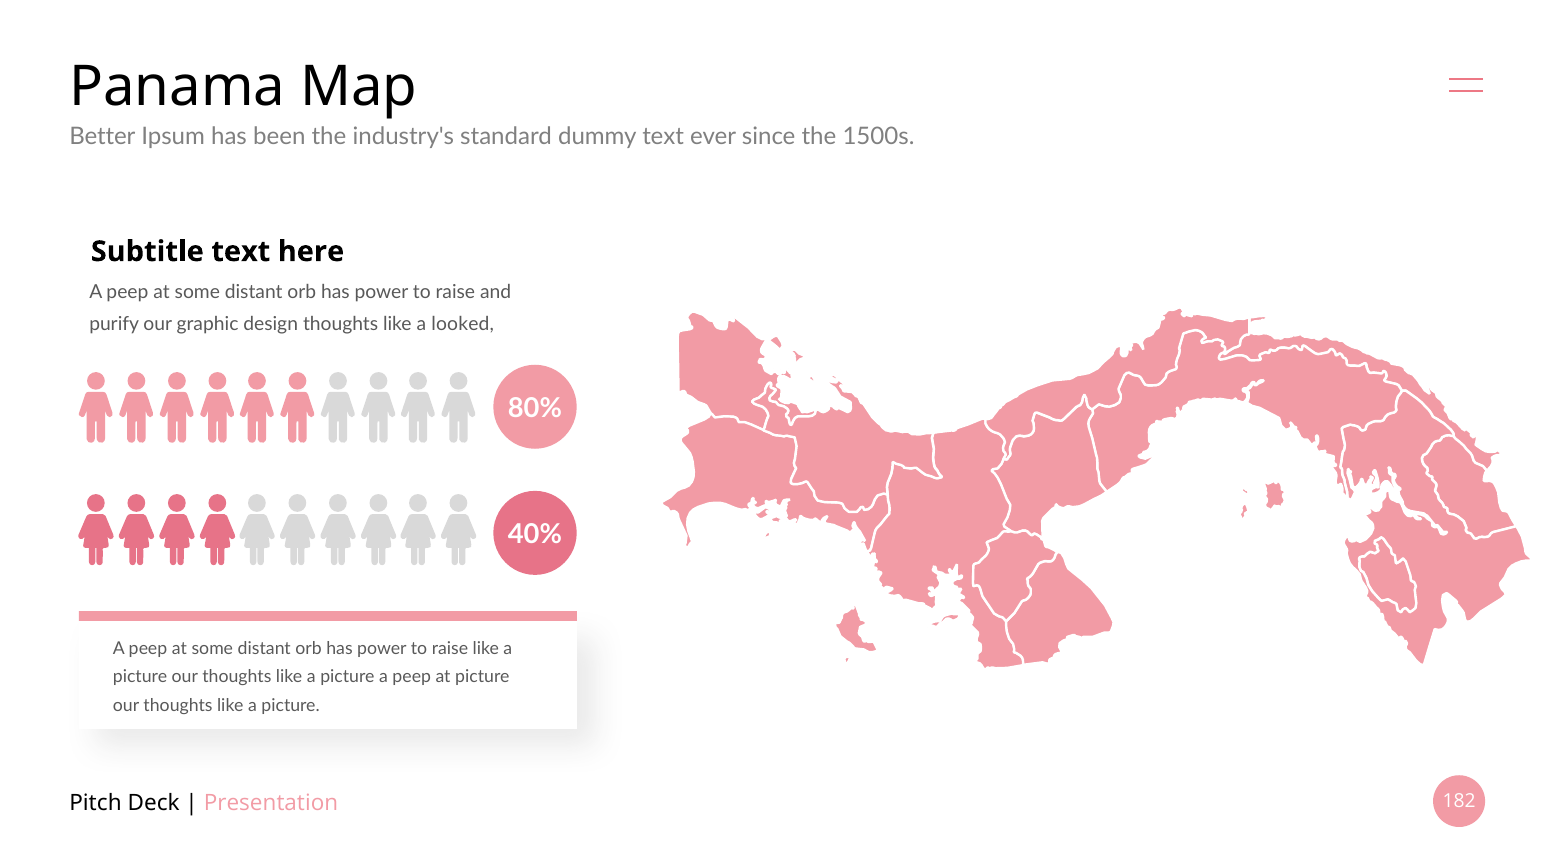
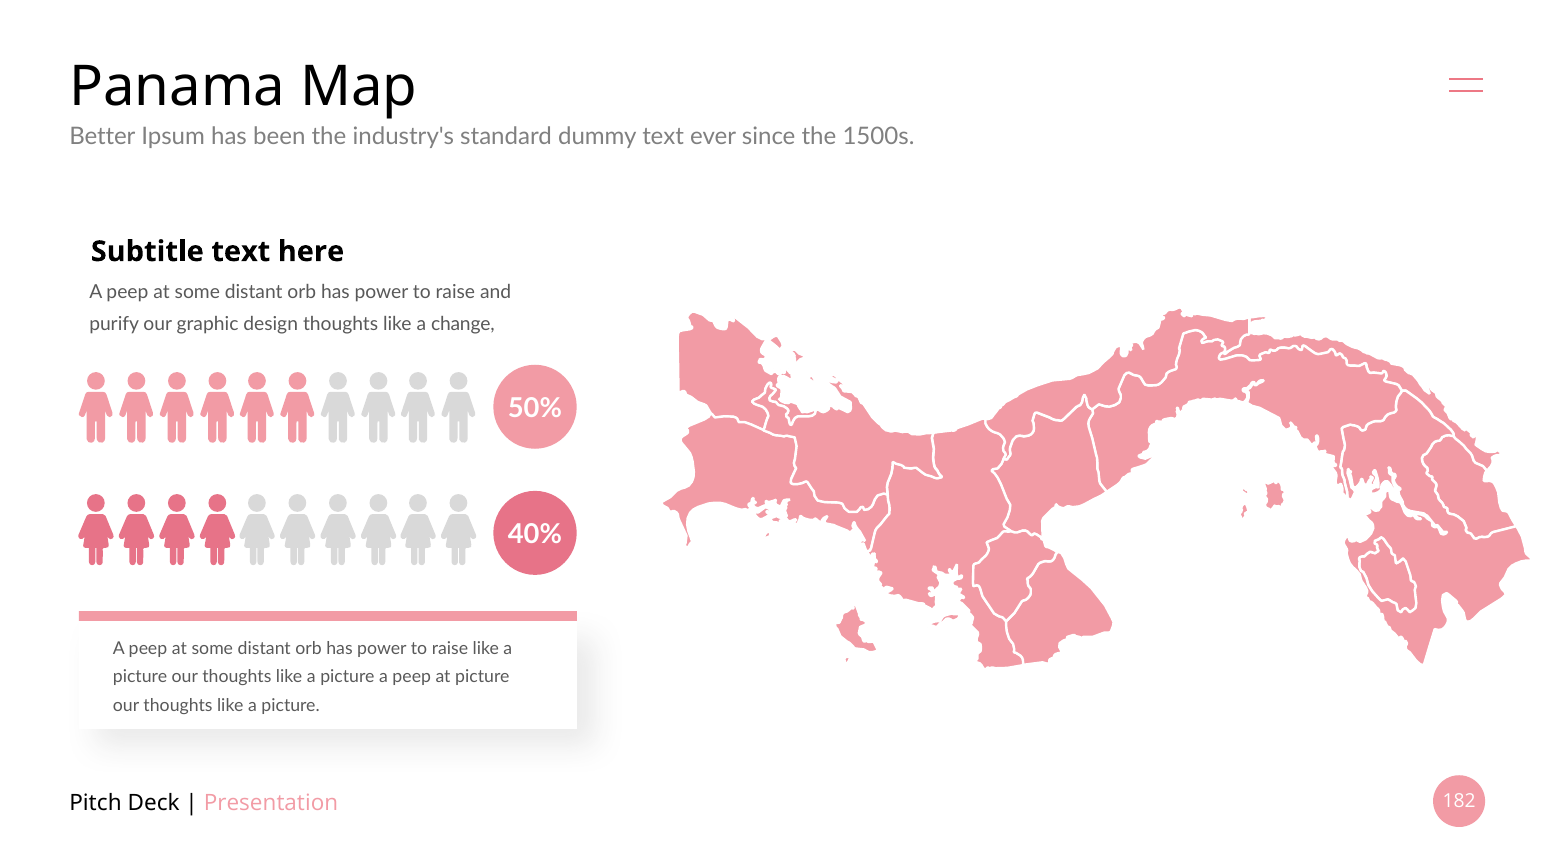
looked: looked -> change
80%: 80% -> 50%
